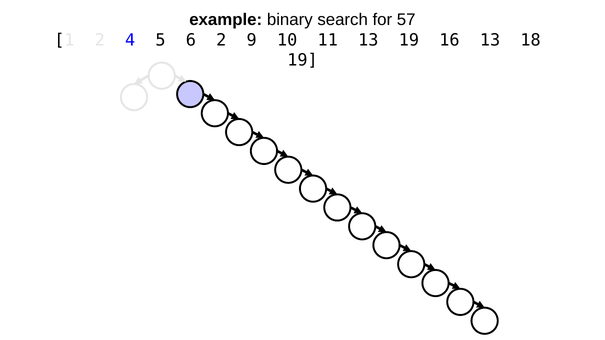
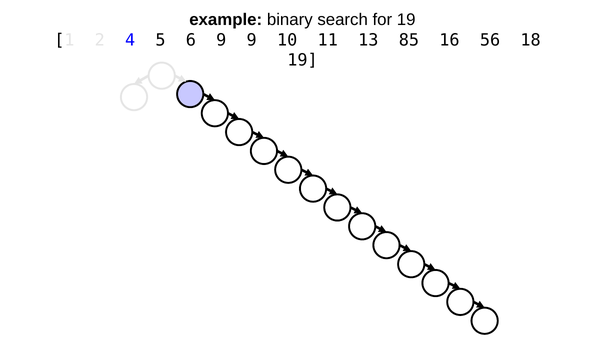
for 57: 57 -> 19
6 2: 2 -> 9
13 19: 19 -> 85
16 13: 13 -> 56
